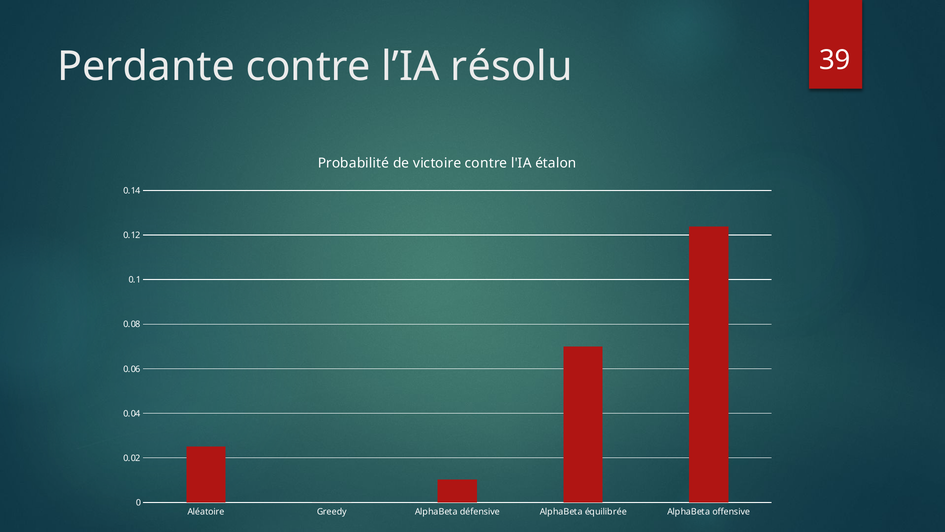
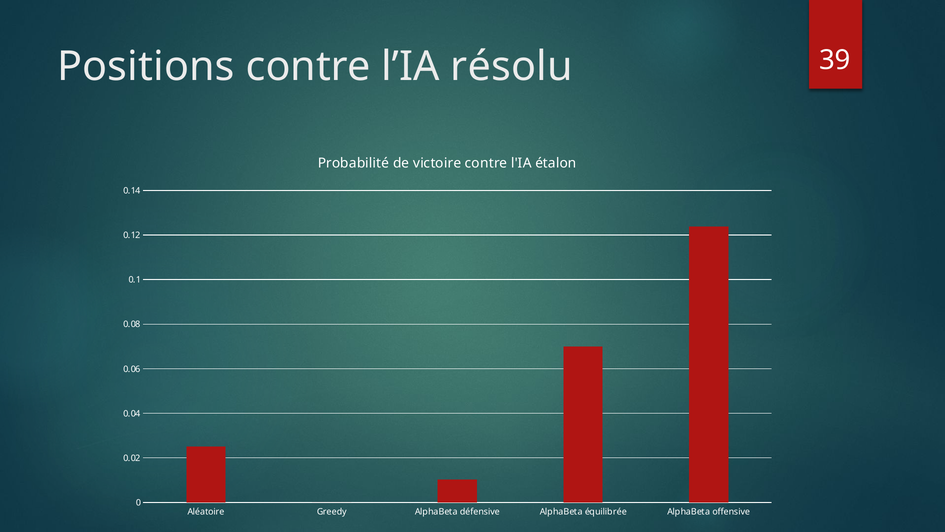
Perdante: Perdante -> Positions
